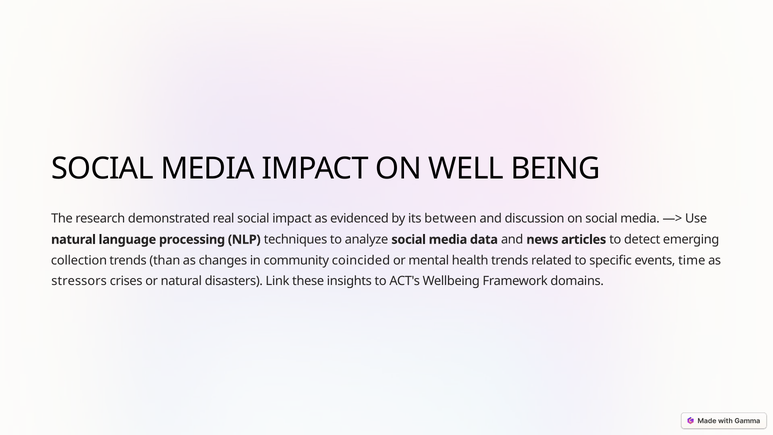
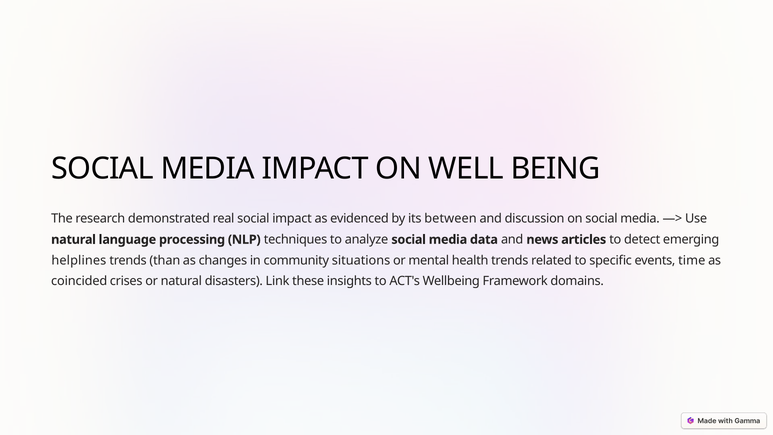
collection: collection -> helplines
coincided: coincided -> situations
stressors: stressors -> coincided
